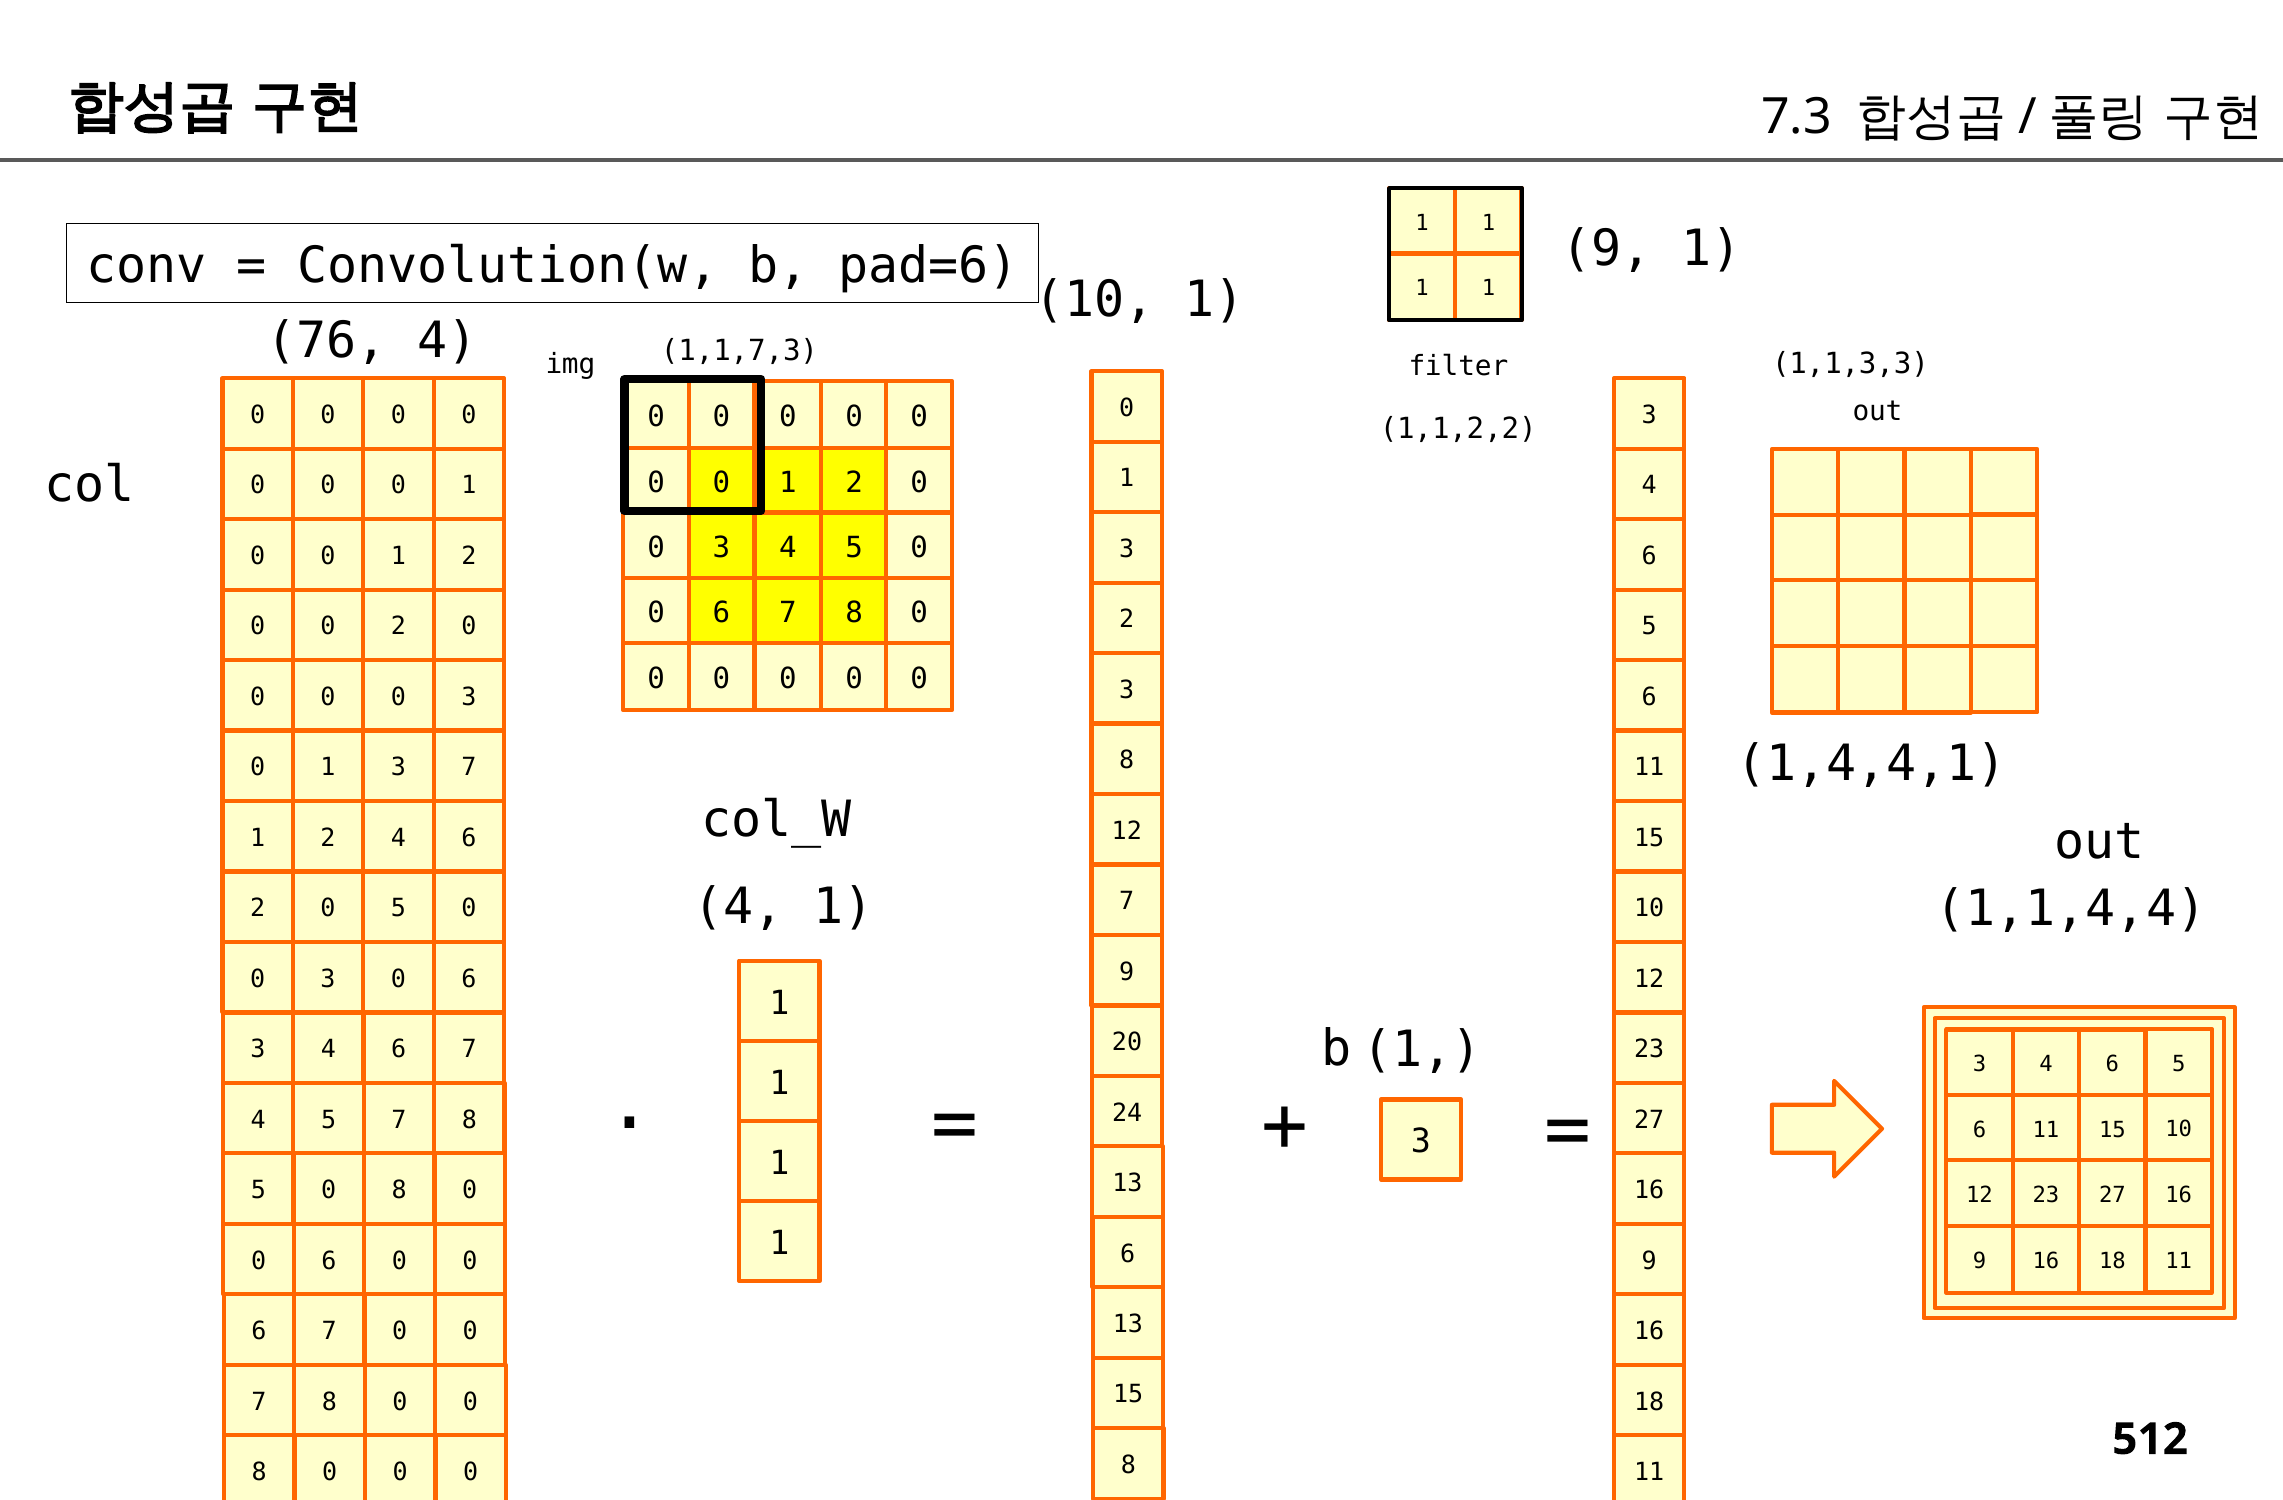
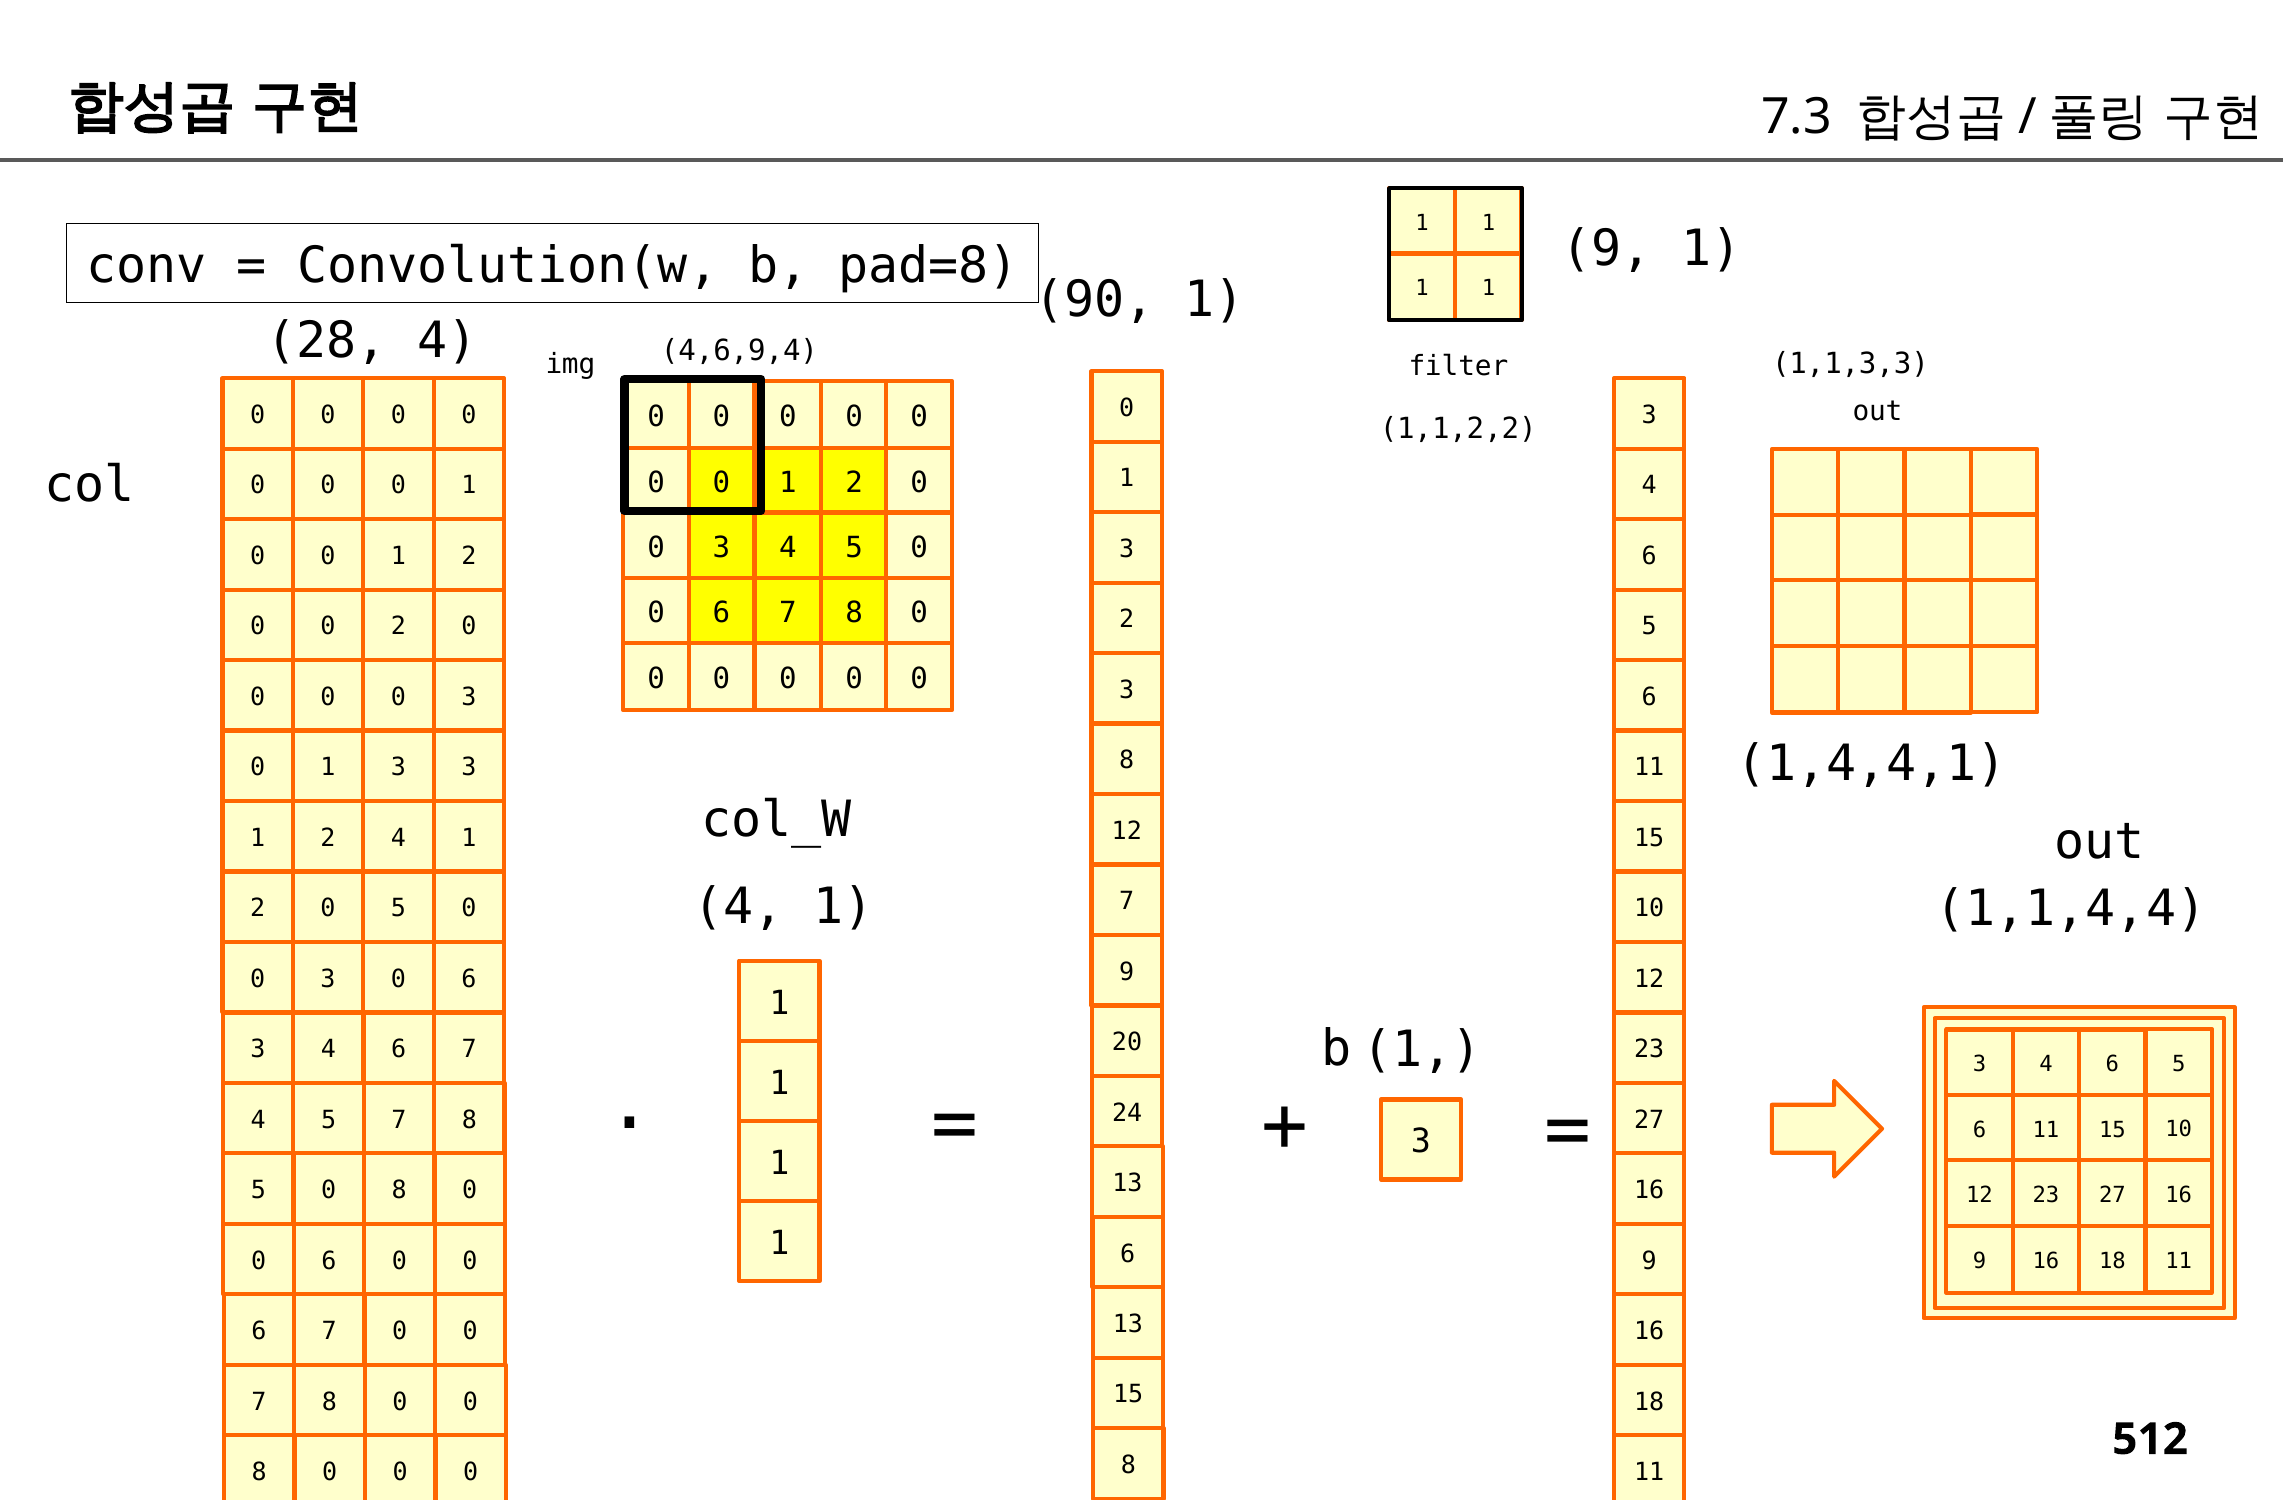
pad=6: pad=6 -> pad=8
10 at (1094, 300): 10 -> 90
76: 76 -> 28
1,1,7,3: 1,1,7,3 -> 4,6,9,4
3 7: 7 -> 3
2 4 6: 6 -> 1
